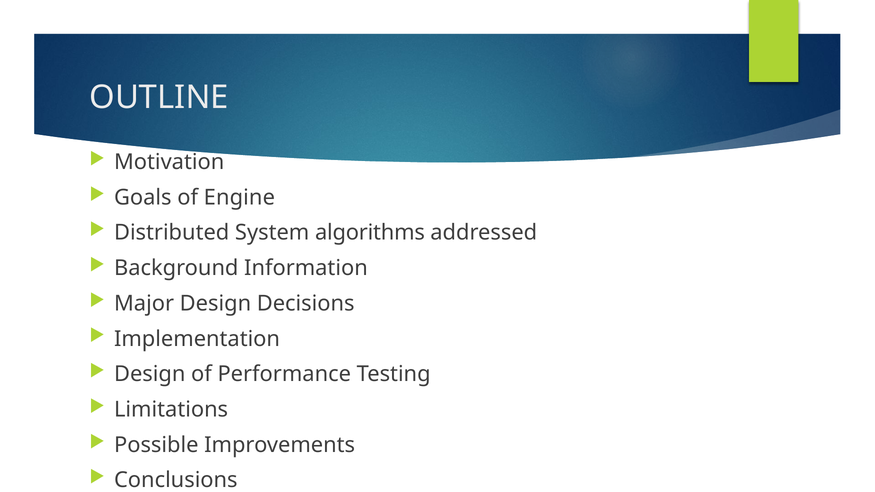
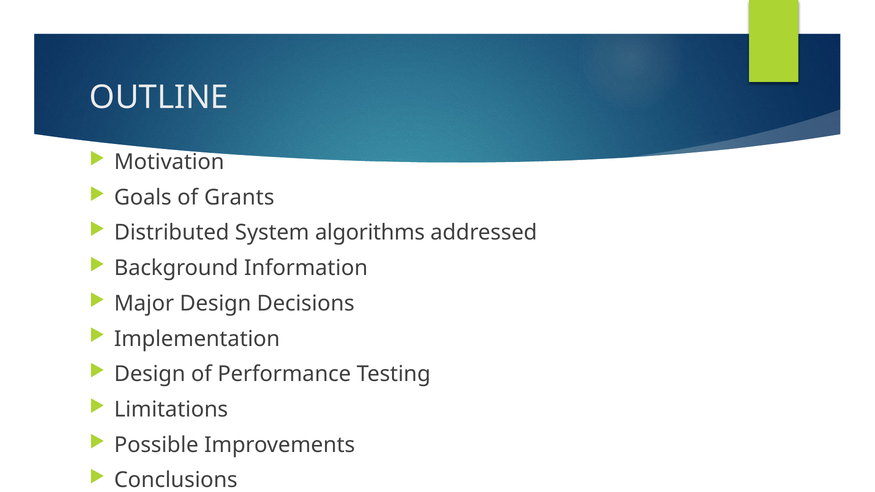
Engine: Engine -> Grants
